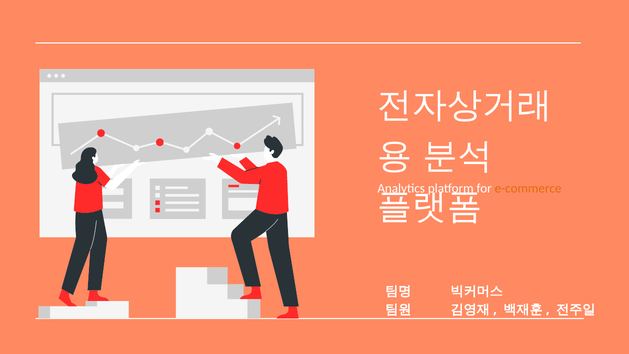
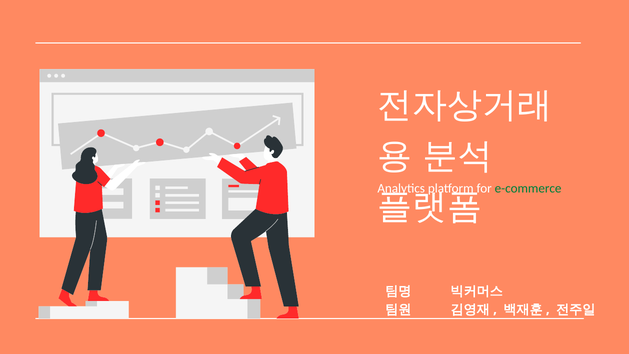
e-commerce colour: orange -> green
